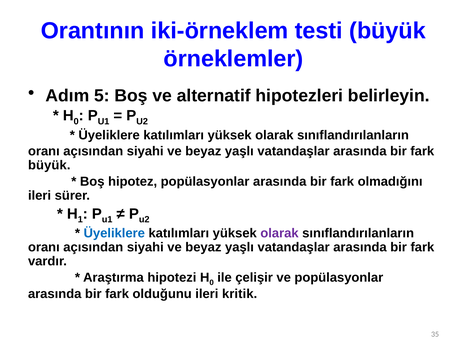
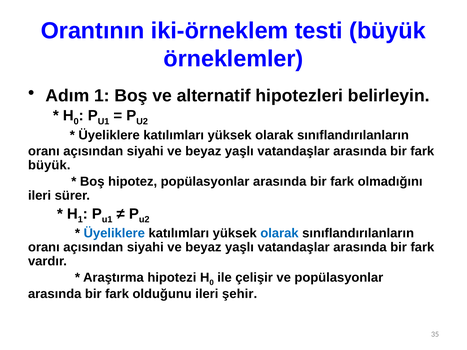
Adım 5: 5 -> 1
olarak at (279, 234) colour: purple -> blue
kritik: kritik -> şehir
